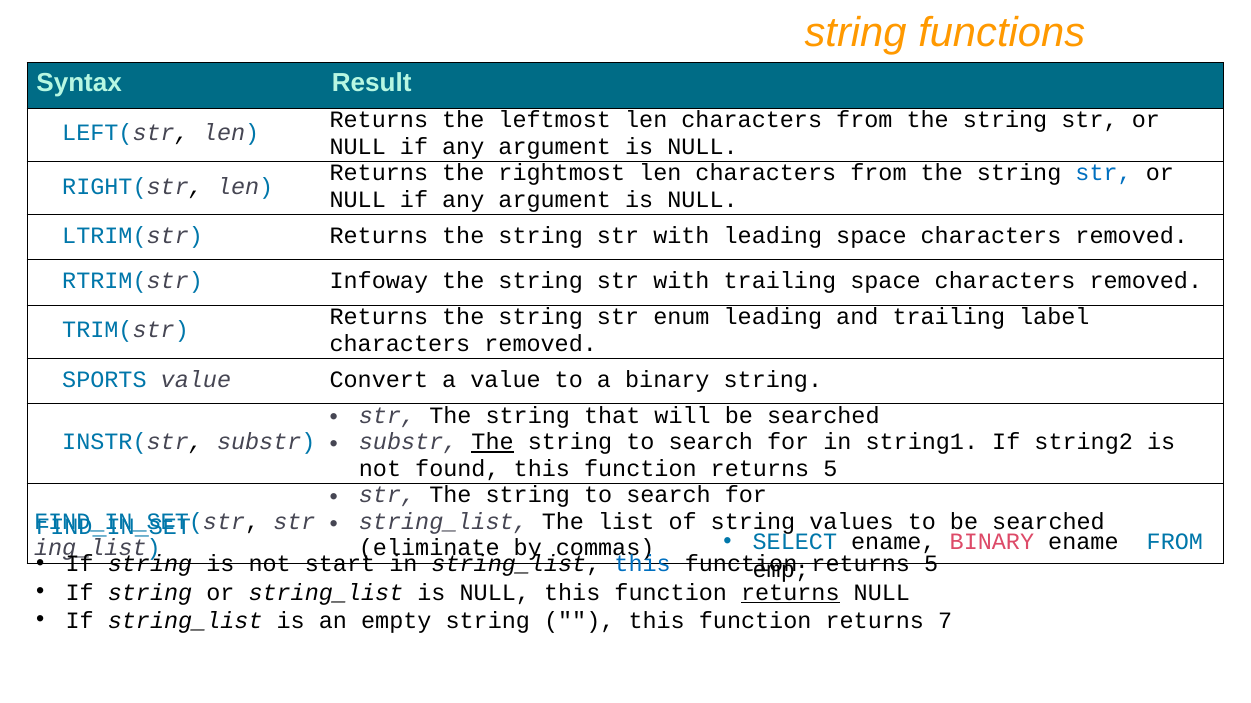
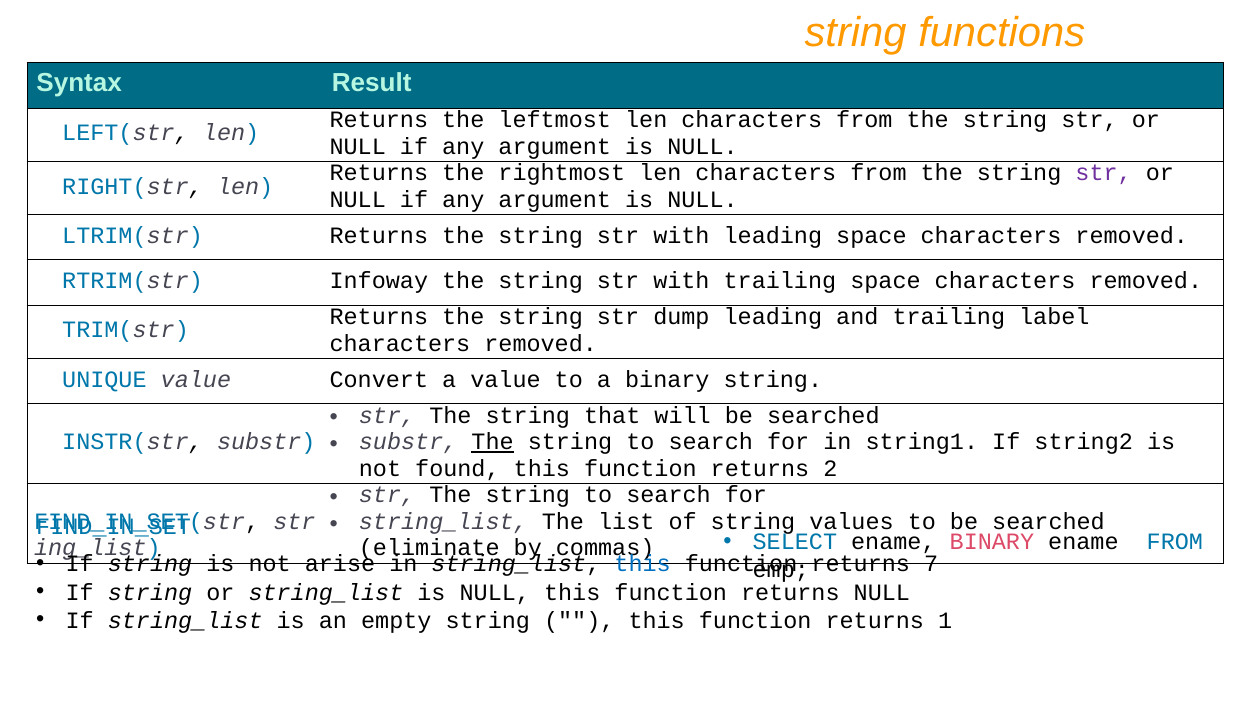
str at (1104, 173) colour: blue -> purple
enum: enum -> dump
SPORTS: SPORTS -> UNIQUE
5 at (830, 469): 5 -> 2
start: start -> arise
5 at (931, 565): 5 -> 7
returns at (790, 593) underline: present -> none
7: 7 -> 1
